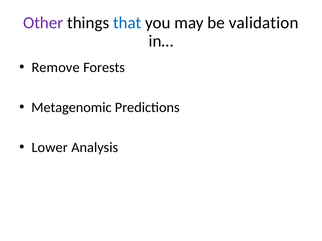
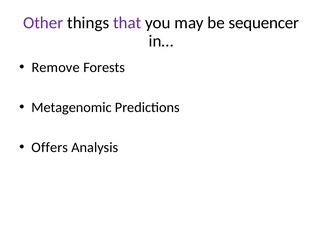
that colour: blue -> purple
validation: validation -> sequencer
Lower: Lower -> Offers
